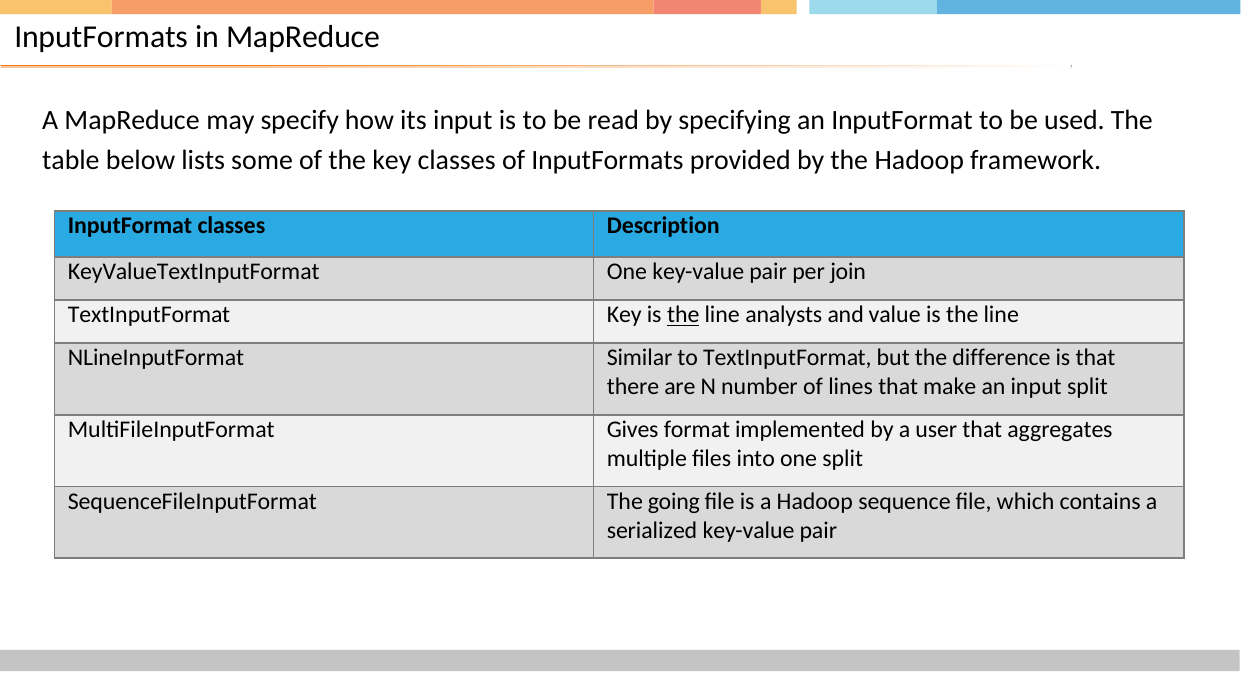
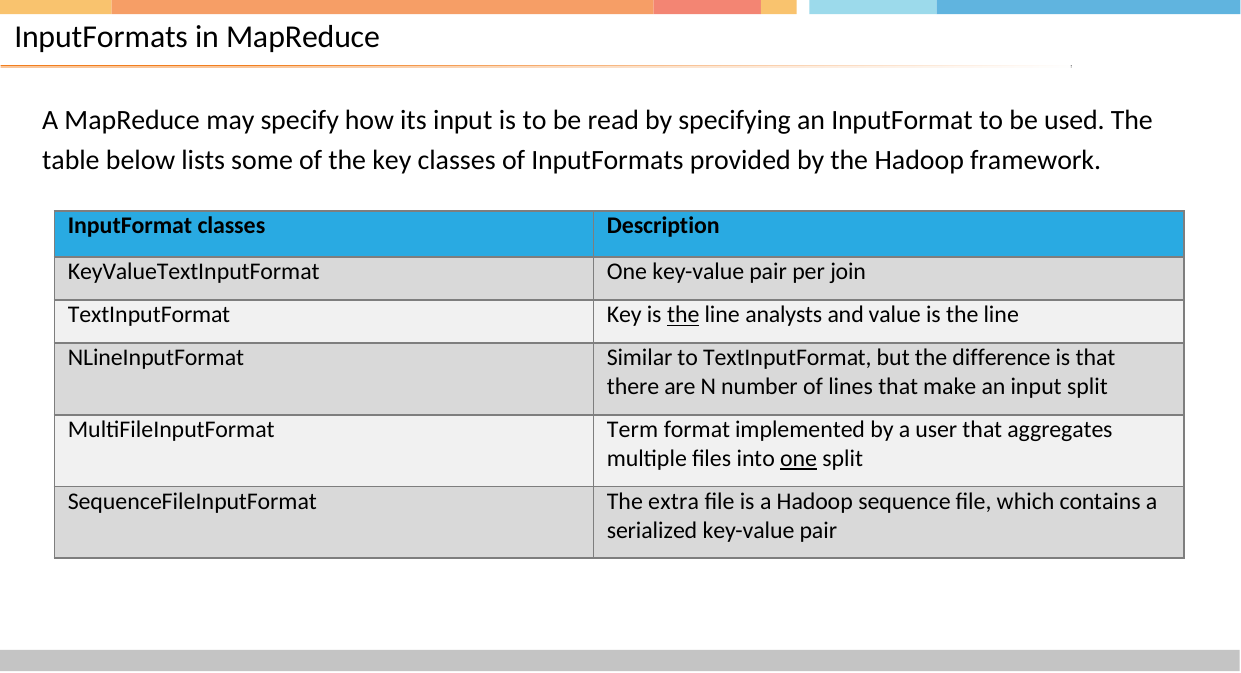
Gives: Gives -> Term
one at (798, 459) underline: none -> present
going: going -> extra
